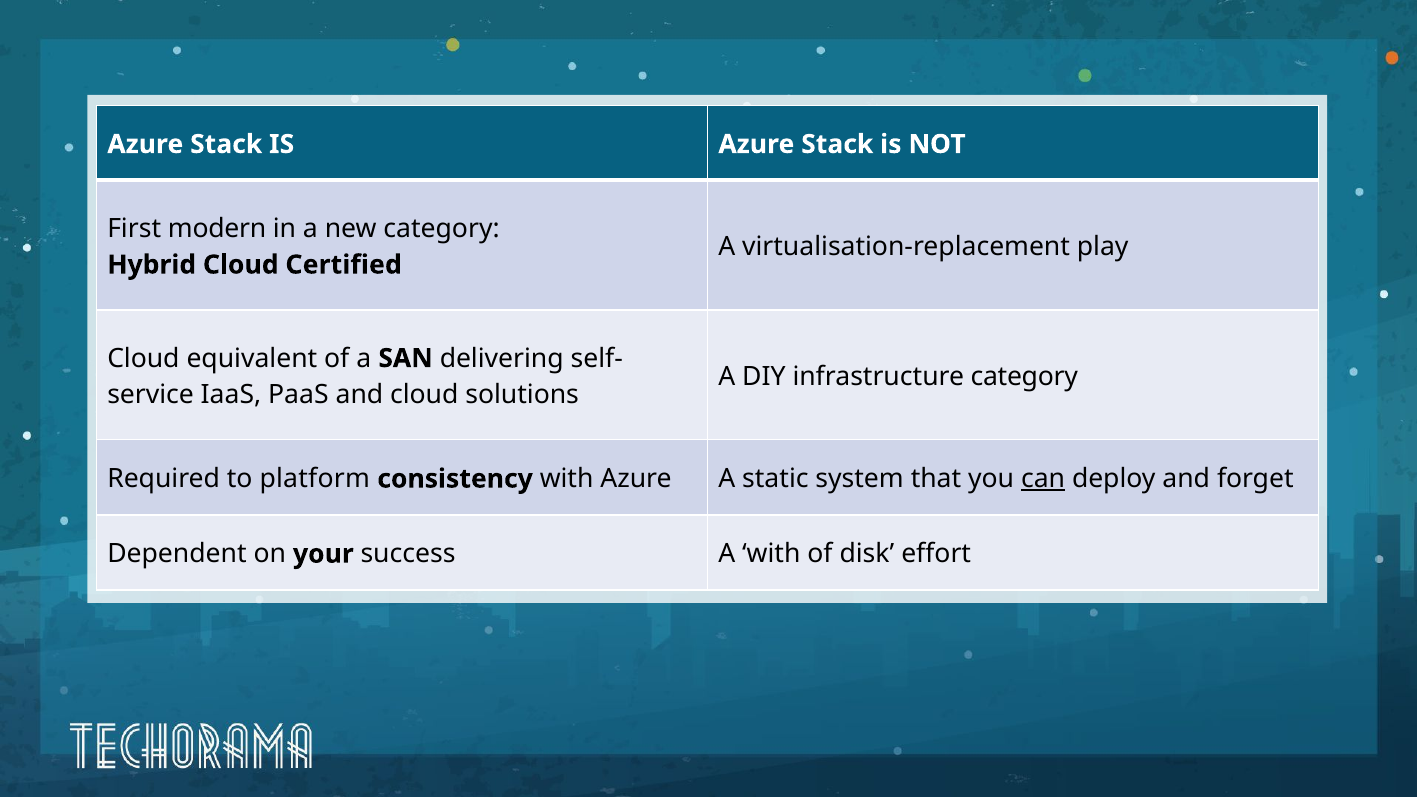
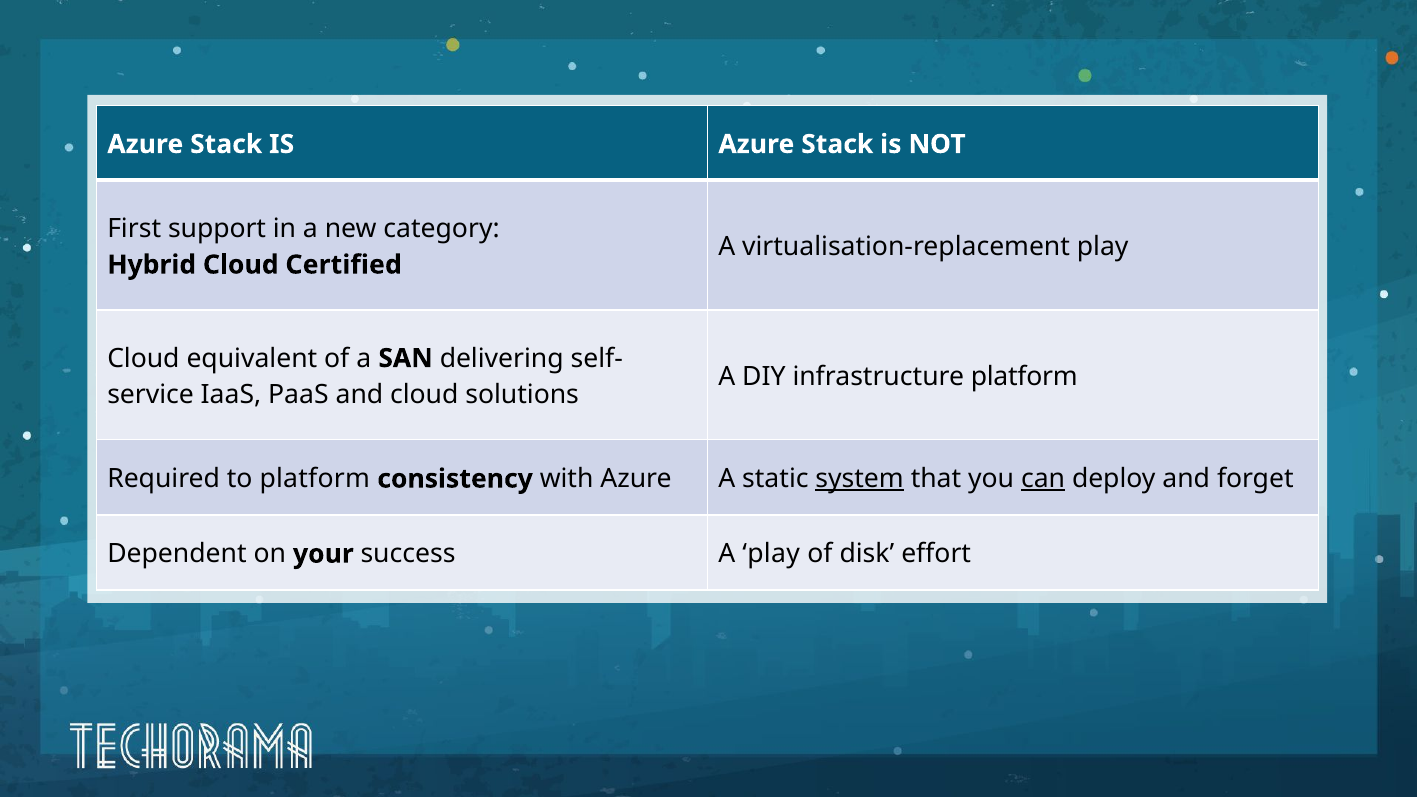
modern: modern -> support
infrastructure category: category -> platform
system underline: none -> present
A with: with -> play
